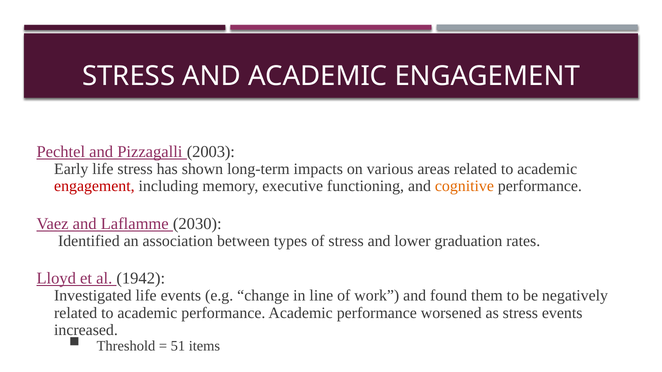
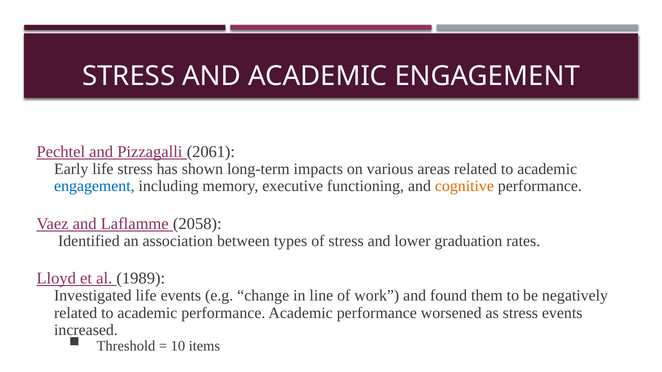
2003: 2003 -> 2061
engagement at (94, 186) colour: red -> blue
2030: 2030 -> 2058
1942: 1942 -> 1989
51: 51 -> 10
